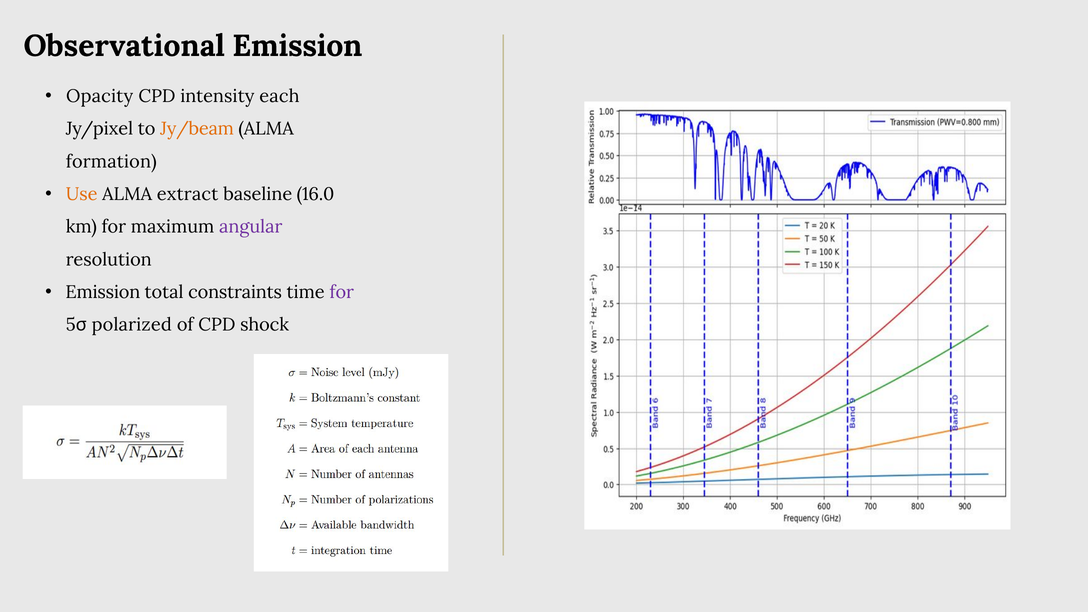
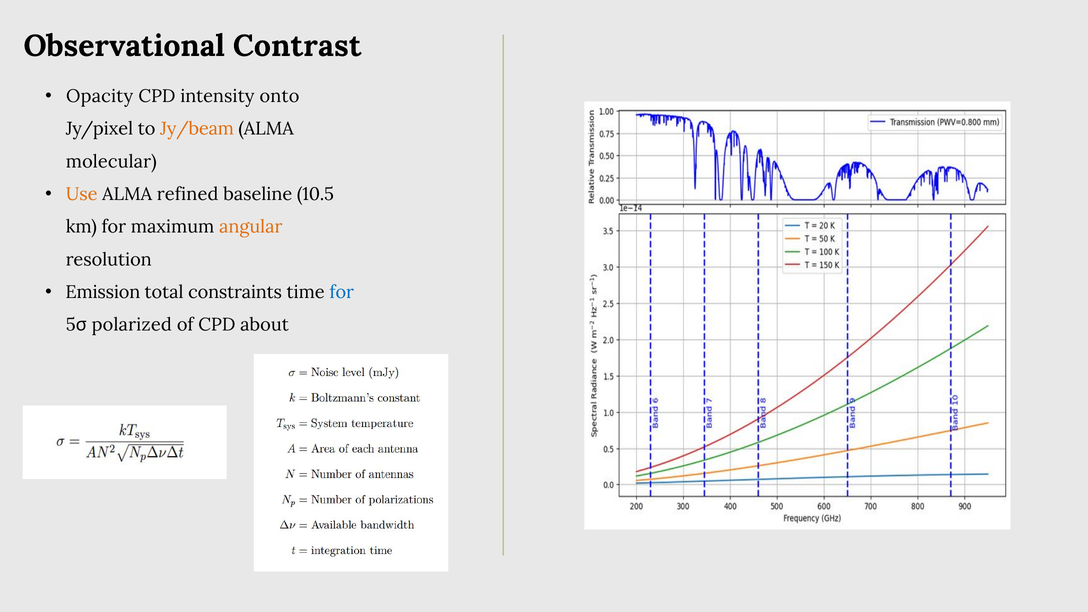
Observational Emission: Emission -> Contrast
each: each -> onto
formation: formation -> molecular
extract: extract -> refined
16.0: 16.0 -> 10.5
angular colour: purple -> orange
for at (342, 292) colour: purple -> blue
shock: shock -> about
